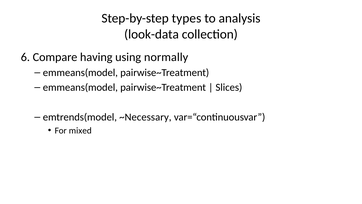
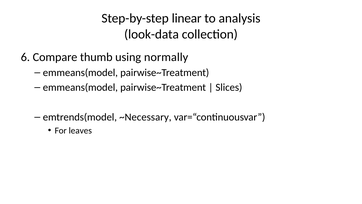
types: types -> linear
having: having -> thumb
mixed: mixed -> leaves
